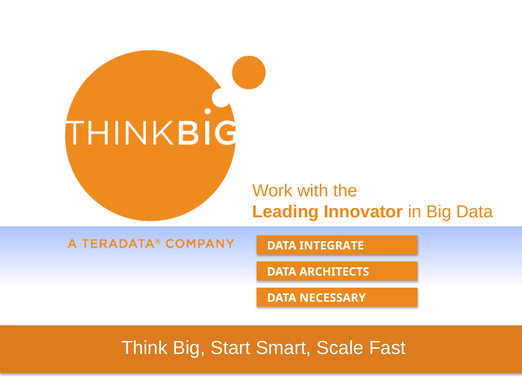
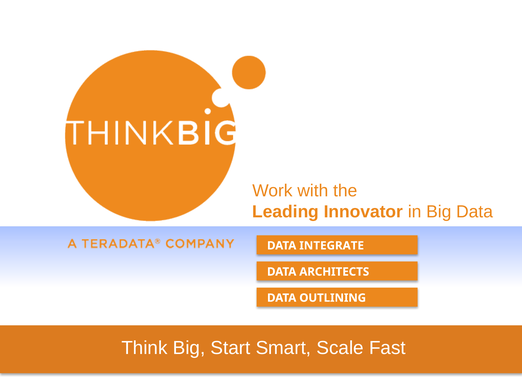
NECESSARY: NECESSARY -> OUTLINING
